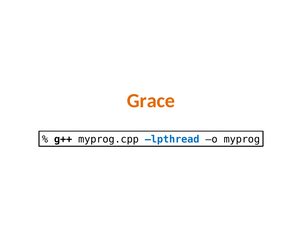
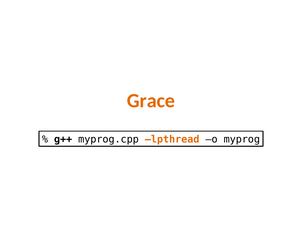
lpthread colour: blue -> orange
